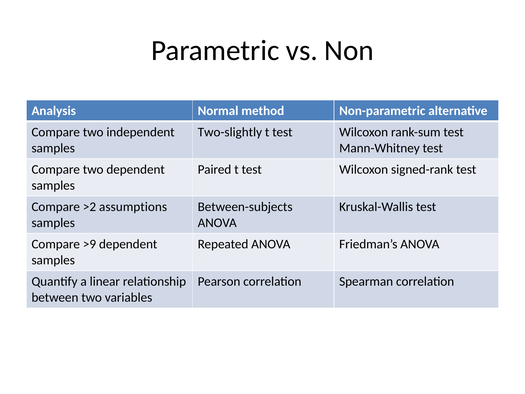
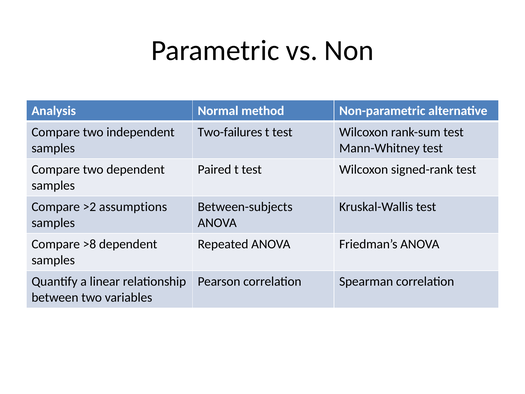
Two-slightly: Two-slightly -> Two-failures
>9: >9 -> >8
